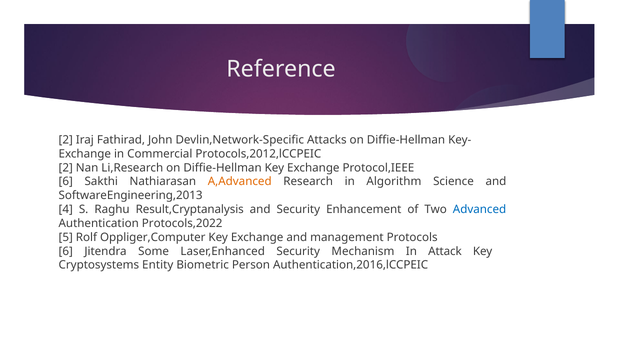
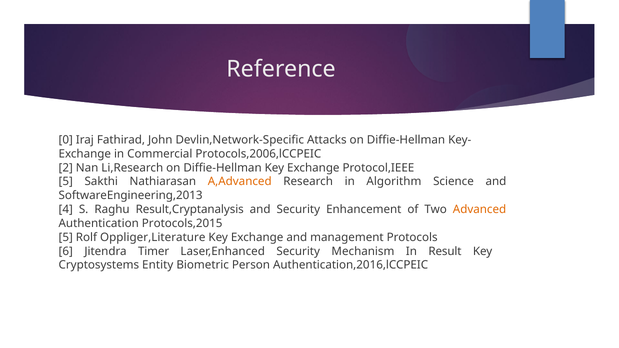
2 at (66, 140): 2 -> 0
Protocols,2012,lCCPEIC: Protocols,2012,lCCPEIC -> Protocols,2006,lCCPEIC
6 at (66, 182): 6 -> 5
Advanced colour: blue -> orange
Protocols,2022: Protocols,2022 -> Protocols,2015
Oppliger,Computer: Oppliger,Computer -> Oppliger,Literature
Some: Some -> Timer
Attack: Attack -> Result
